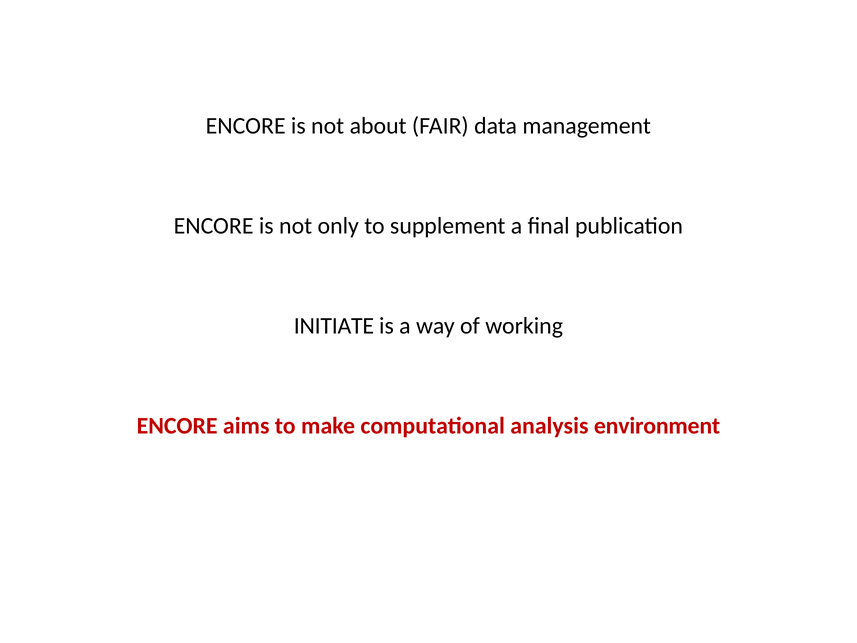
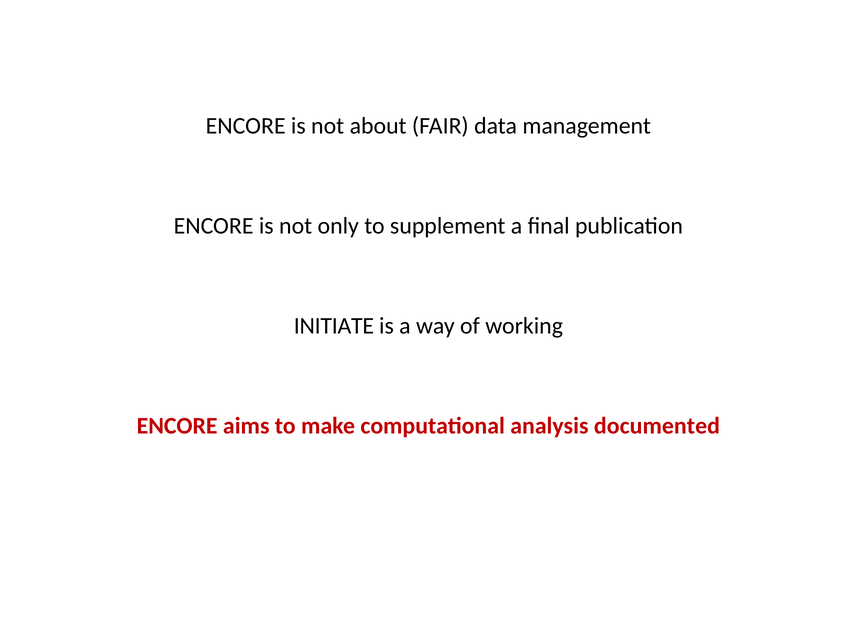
environment: environment -> documented
